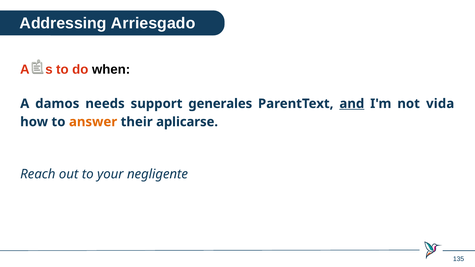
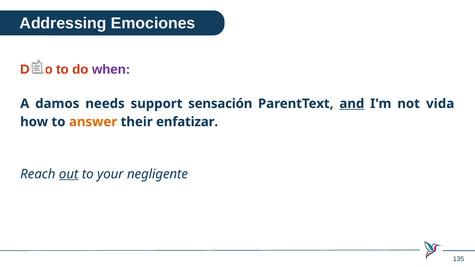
Arriesgado: Arriesgado -> Emociones
Años: Años -> Debo
when colour: black -> purple
generales: generales -> sensación
aplicarse: aplicarse -> enfatizar
out underline: none -> present
